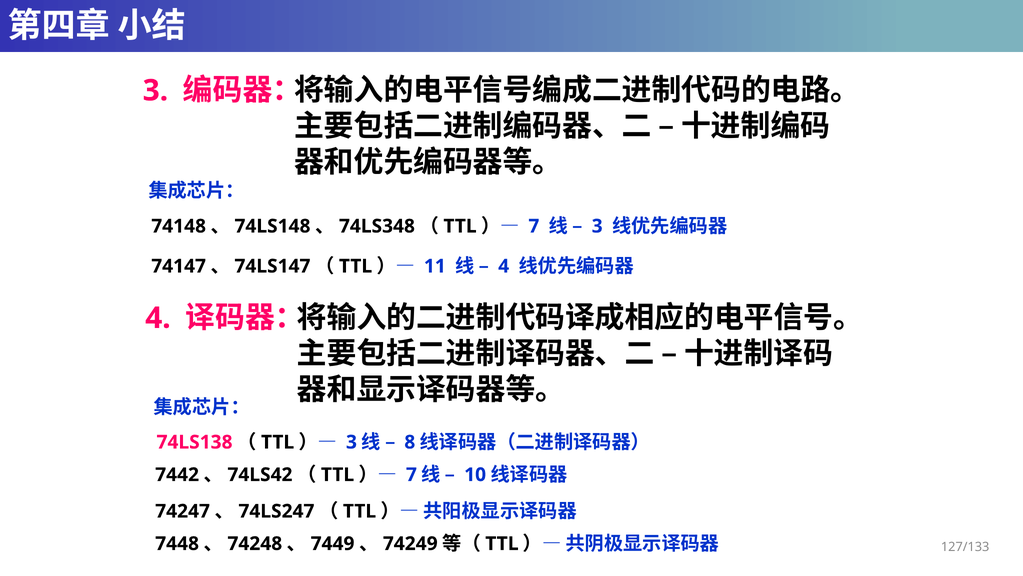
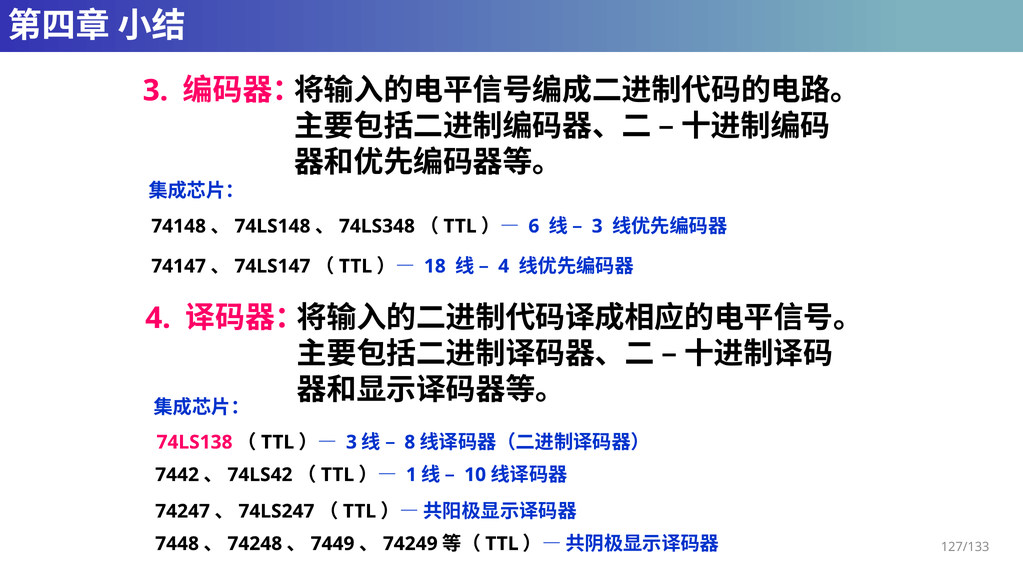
7 at (534, 226): 7 -> 6
11: 11 -> 18
7 at (411, 474): 7 -> 1
